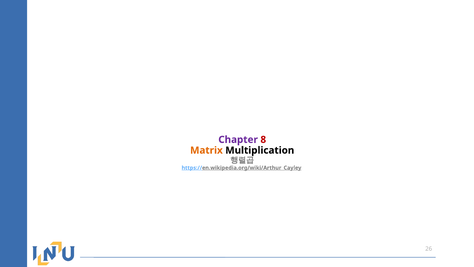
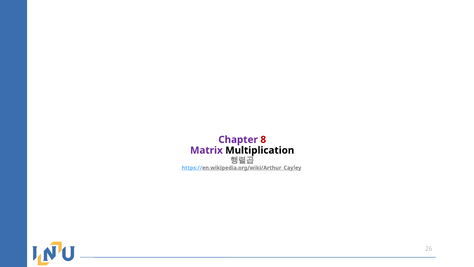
Matrix colour: orange -> purple
